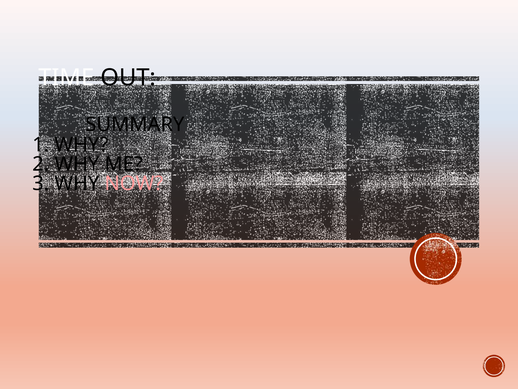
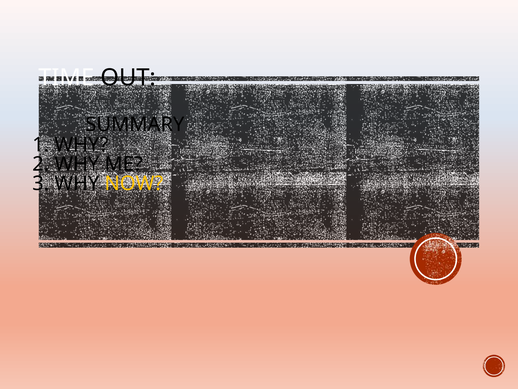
NOW colour: pink -> yellow
